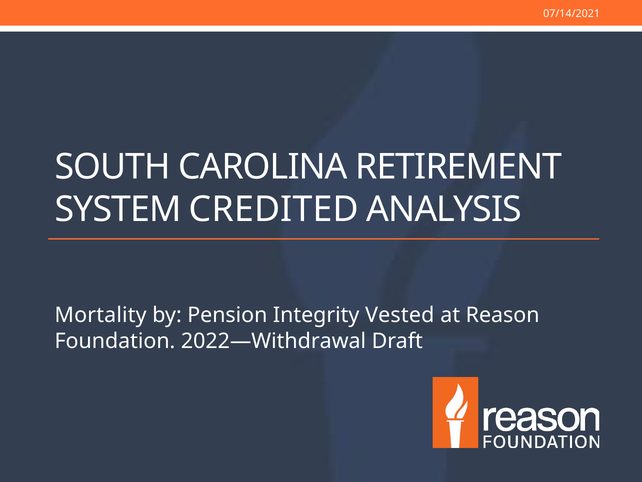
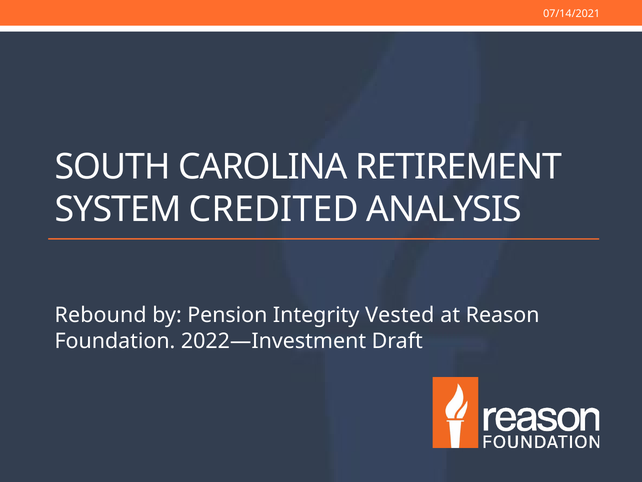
Mortality: Mortality -> Rebound
2022—Withdrawal: 2022—Withdrawal -> 2022—Investment
